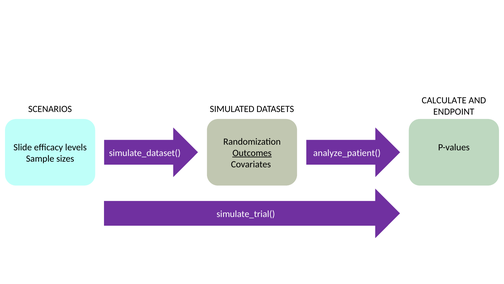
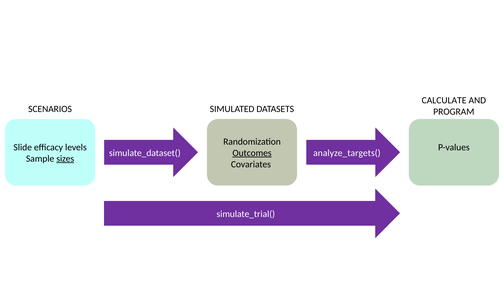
ENDPOINT: ENDPOINT -> PROGRAM
analyze_patient(: analyze_patient( -> analyze_targets(
sizes underline: none -> present
